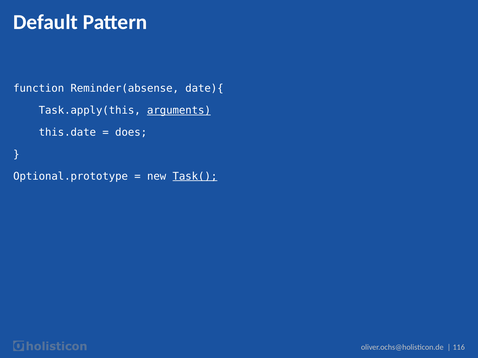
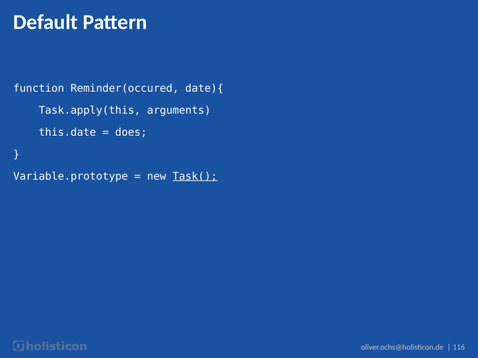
Reminder(absense: Reminder(absense -> Reminder(occured
arguments underline: present -> none
Optional.prototype: Optional.prototype -> Variable.prototype
